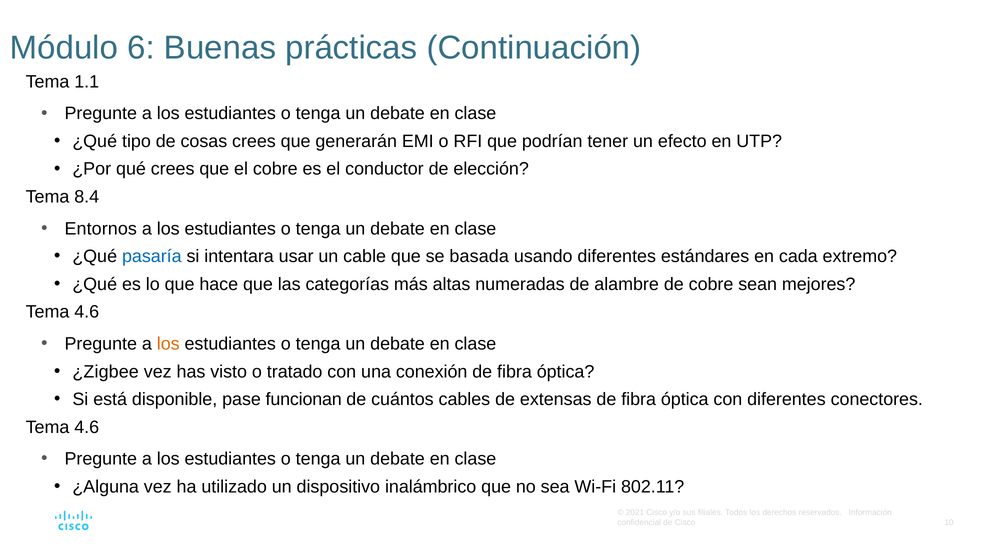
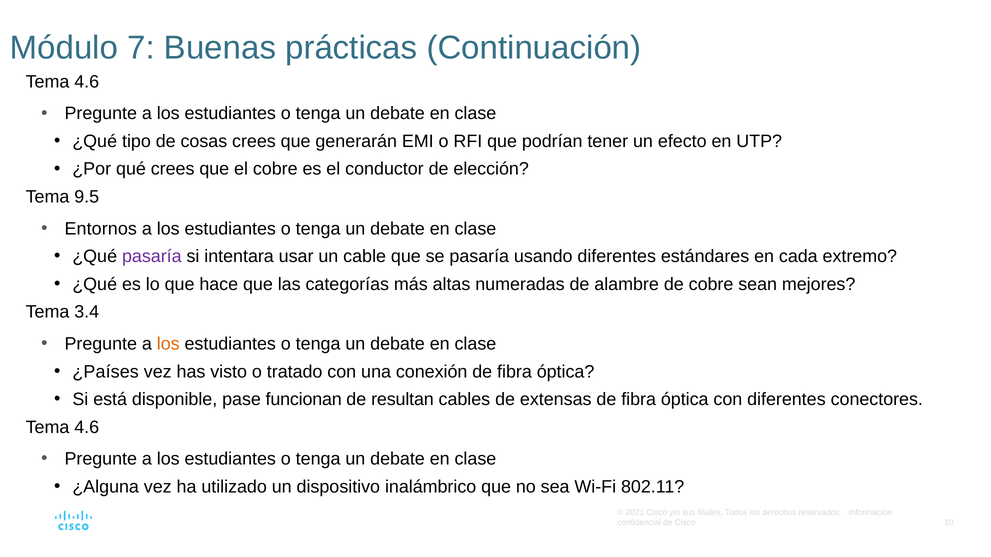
6: 6 -> 7
1.1 at (87, 82): 1.1 -> 4.6
8.4: 8.4 -> 9.5
pasaría at (152, 257) colour: blue -> purple
se basada: basada -> pasaría
4.6 at (87, 312): 4.6 -> 3.4
¿Zigbee: ¿Zigbee -> ¿Países
cuántos: cuántos -> resultan
